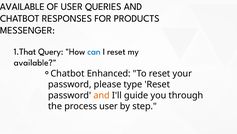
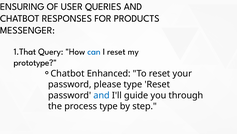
AVAILABLE at (22, 7): AVAILABLE -> ENSURING
available at (35, 62): available -> prototype
and at (102, 95) colour: orange -> blue
process user: user -> type
